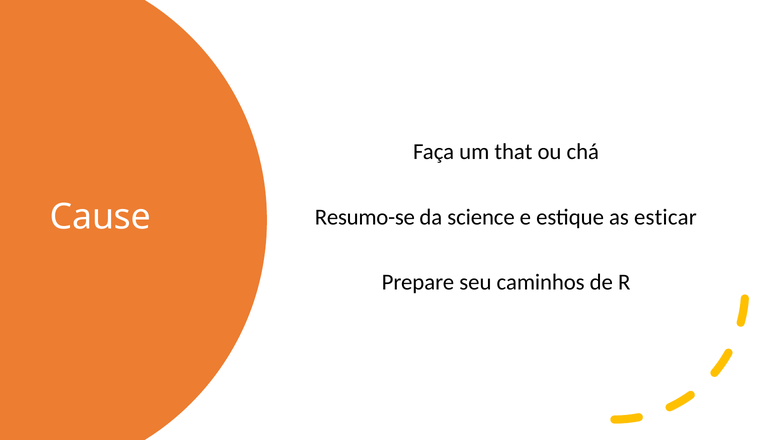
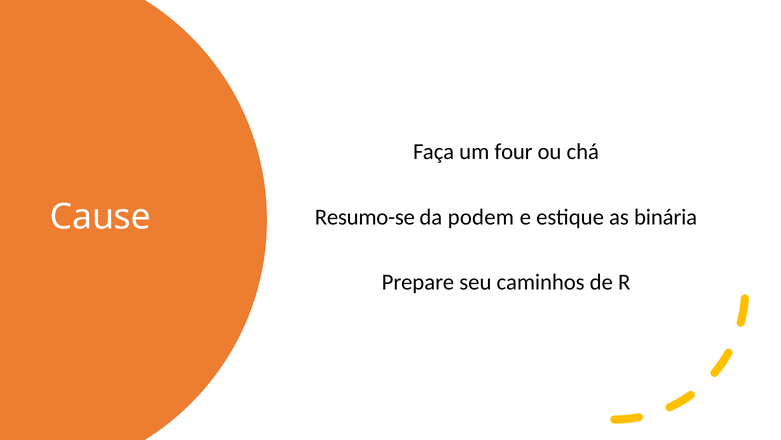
that: that -> four
science: science -> podem
esticar: esticar -> binária
